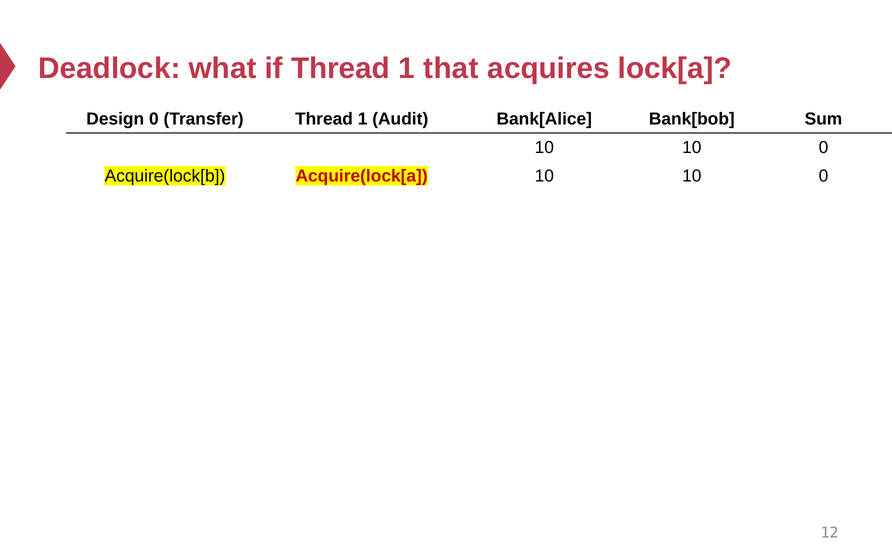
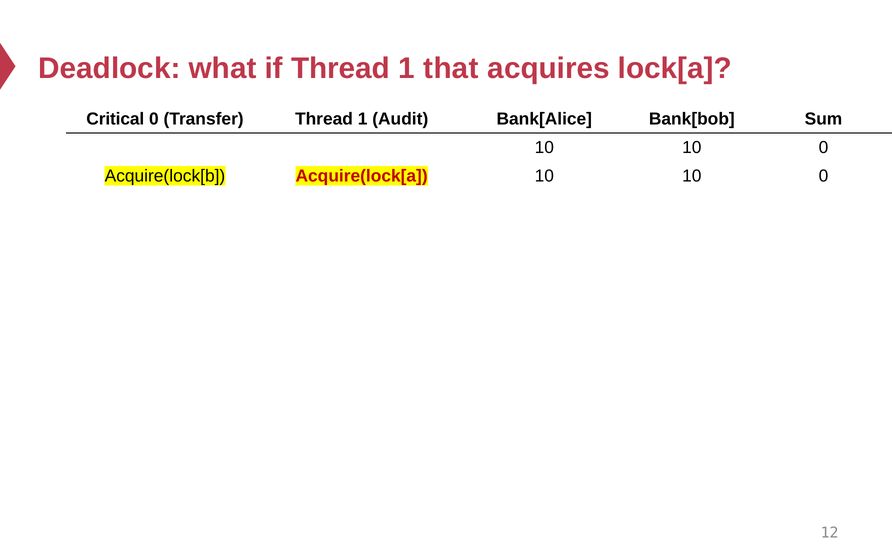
Design: Design -> Critical
